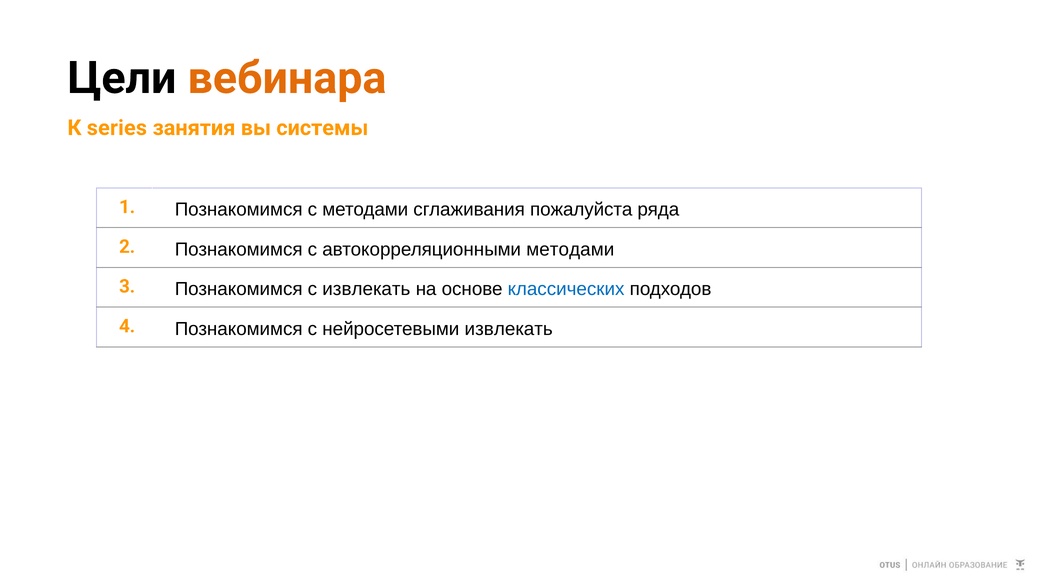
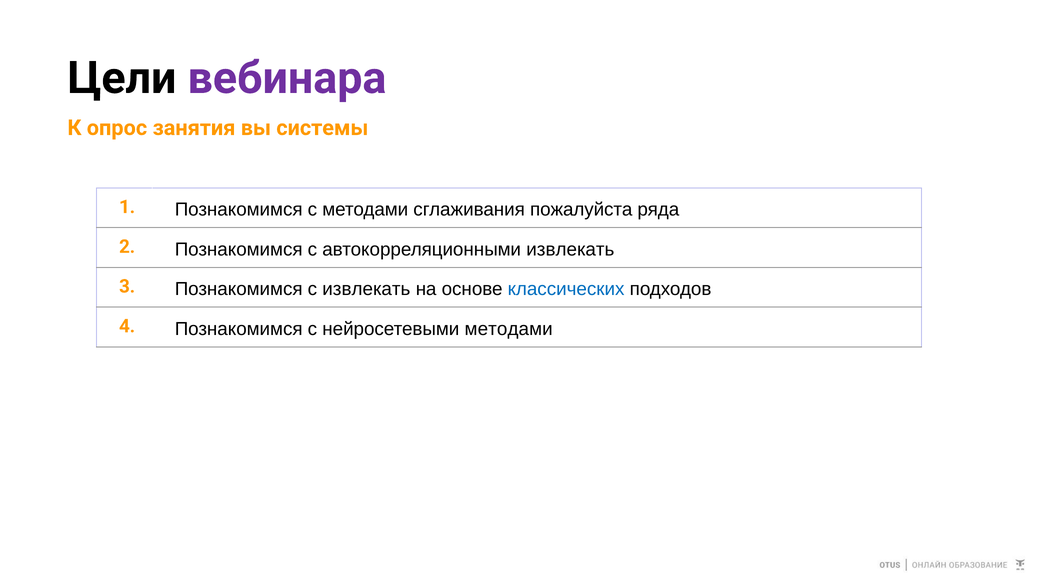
вебинара colour: orange -> purple
series: series -> опрос
автокорреляционными методами: методами -> извлекать
нейросетевыми извлекать: извлекать -> методами
